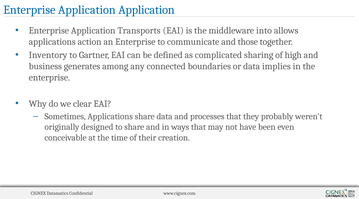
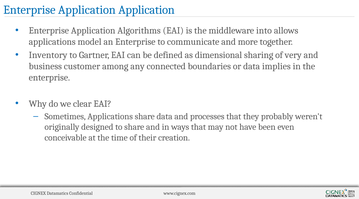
Transports: Transports -> Algorithms
action: action -> model
those: those -> more
complicated: complicated -> dimensional
high: high -> very
generates: generates -> customer
